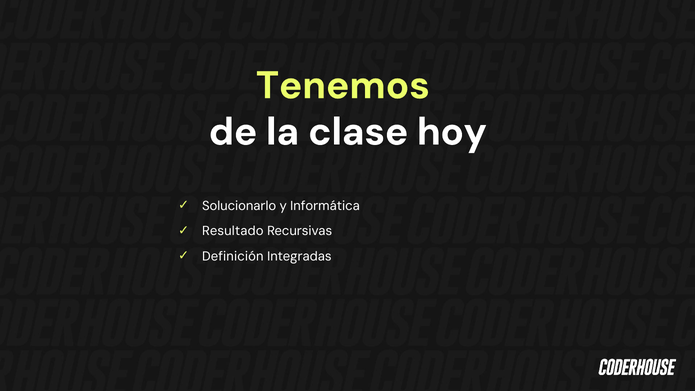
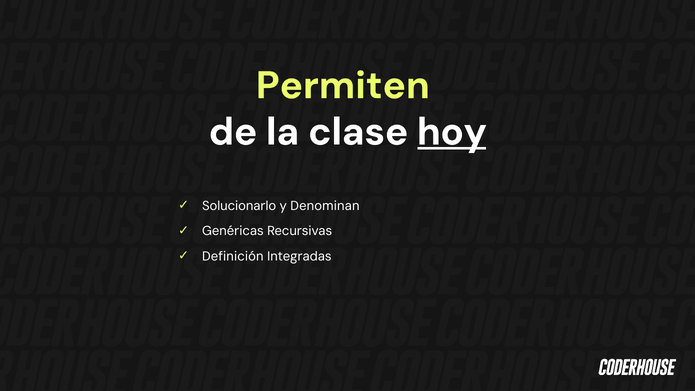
Tenemos: Tenemos -> Permiten
hoy underline: none -> present
Informática: Informática -> Denominan
Resultado: Resultado -> Genéricas
